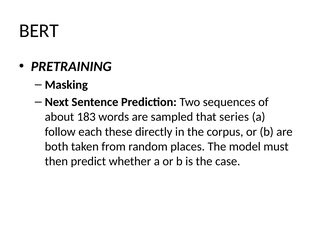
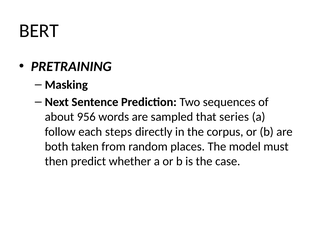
183: 183 -> 956
these: these -> steps
